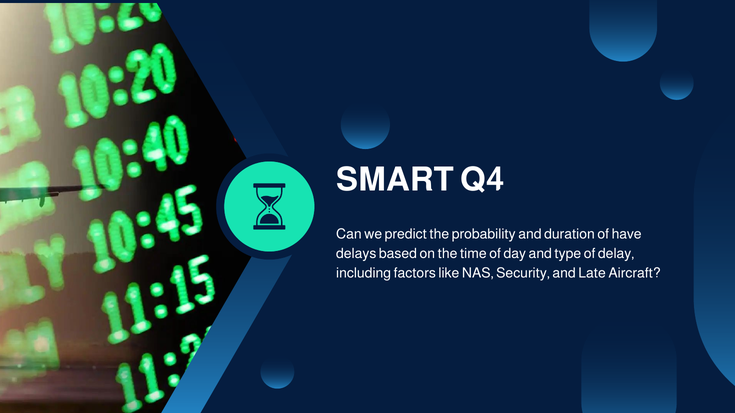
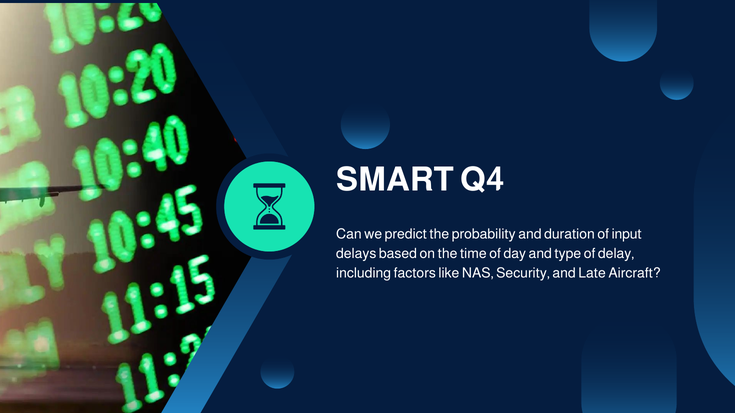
have: have -> input
